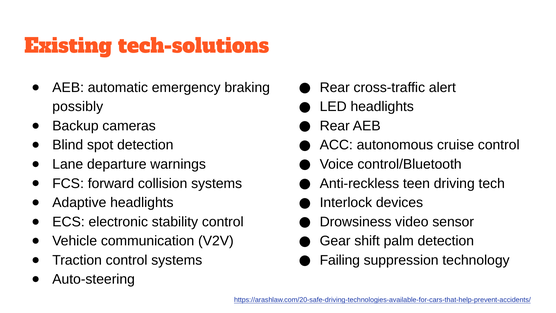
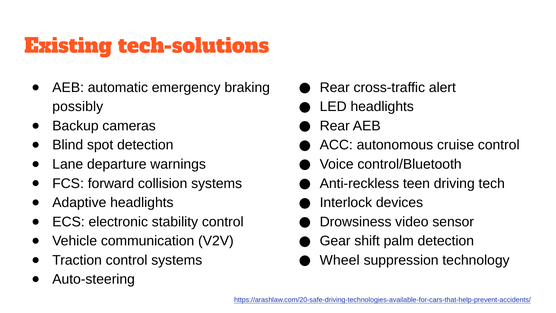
Failing: Failing -> Wheel
